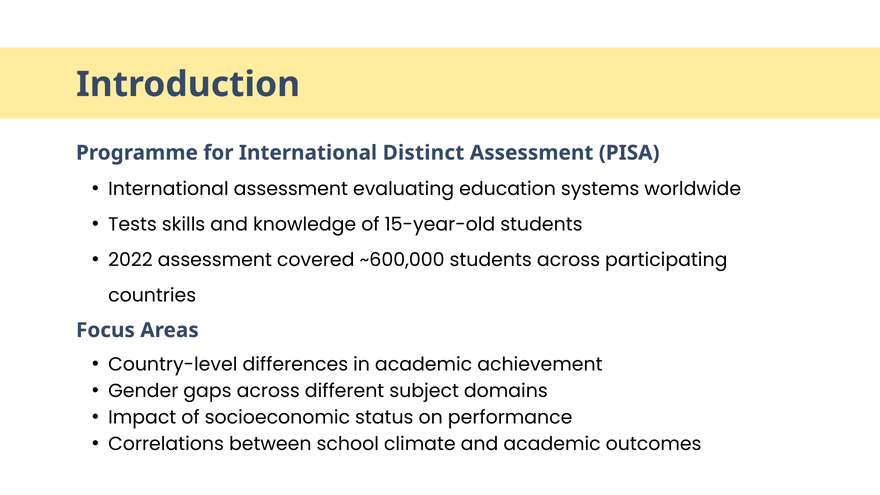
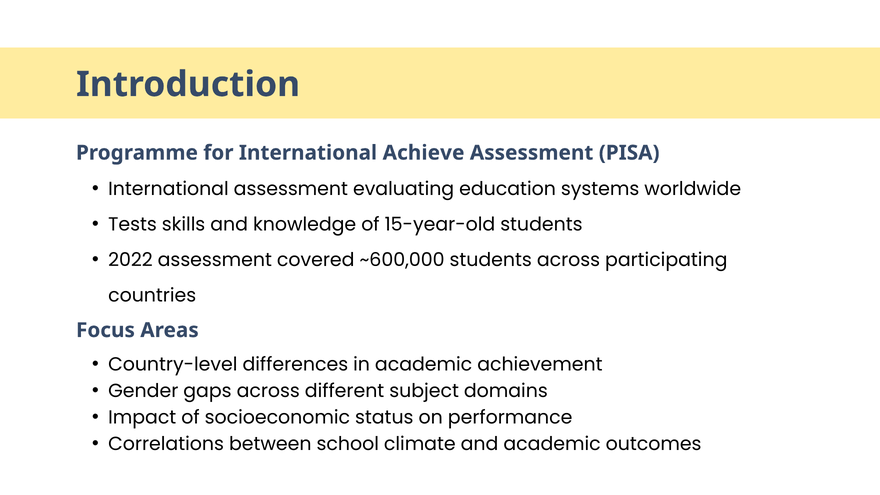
Distinct: Distinct -> Achieve
